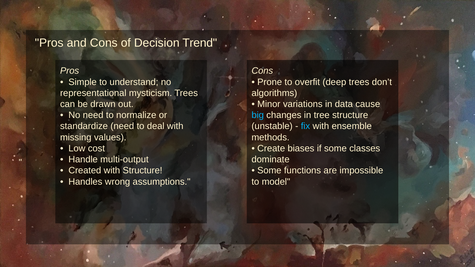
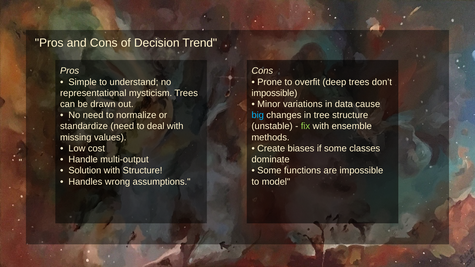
algorithms at (274, 93): algorithms -> impossible
fix colour: light blue -> light green
Created: Created -> Solution
